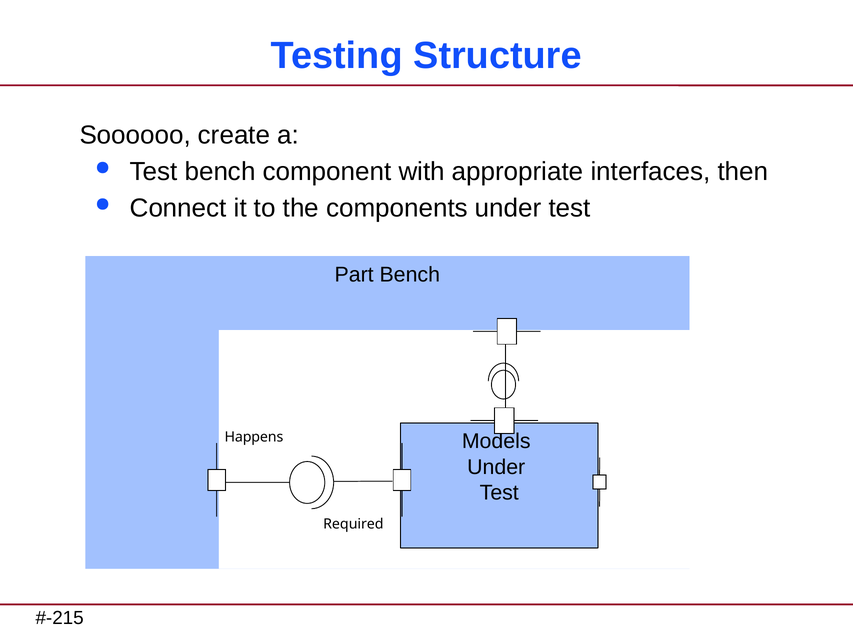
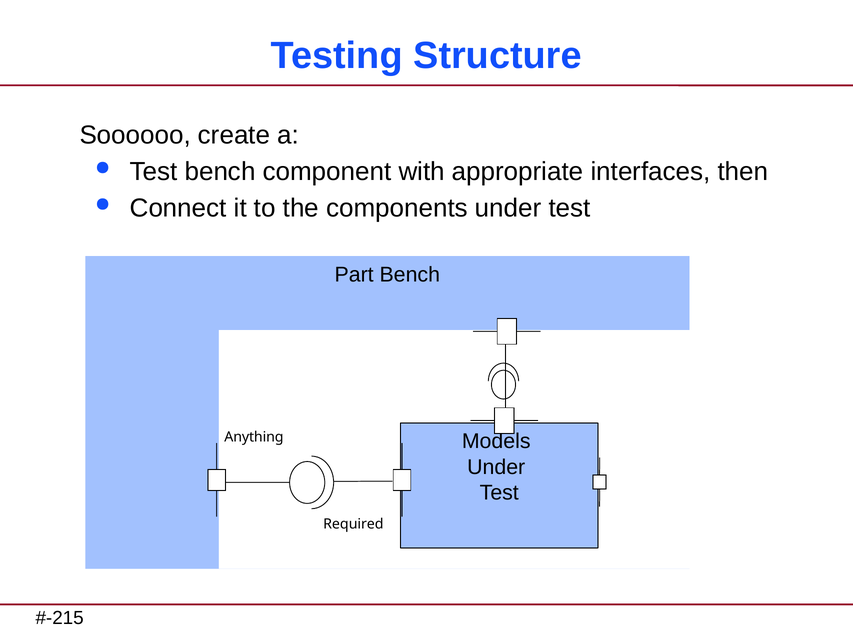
Happens: Happens -> Anything
